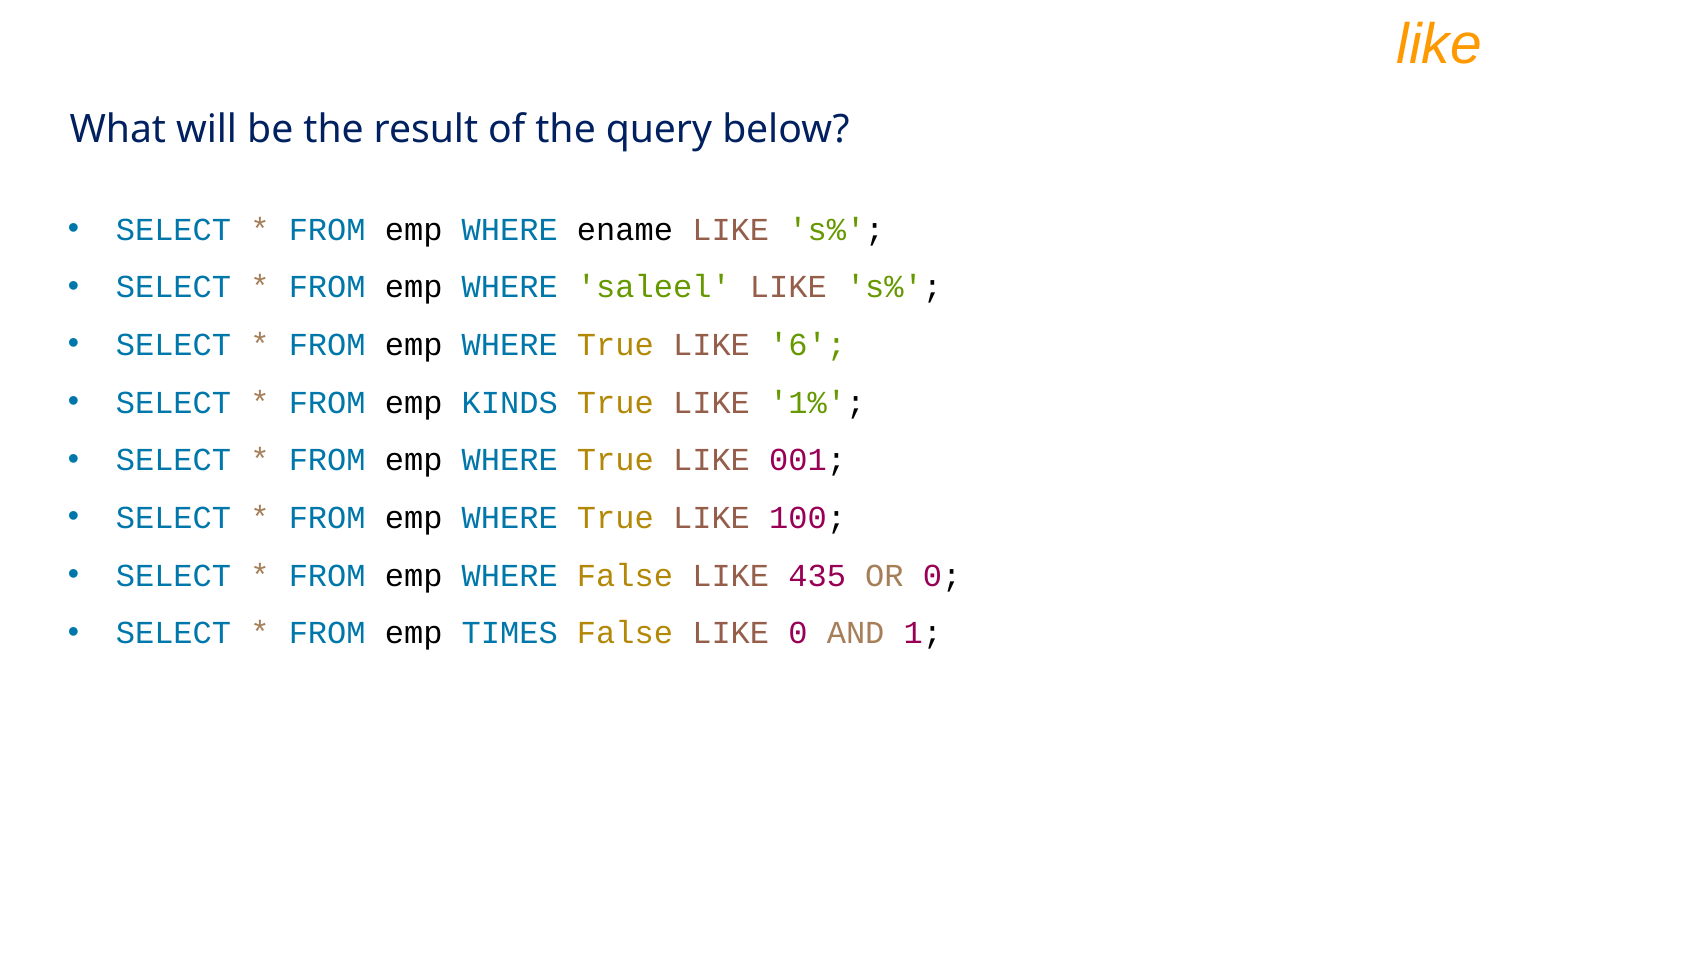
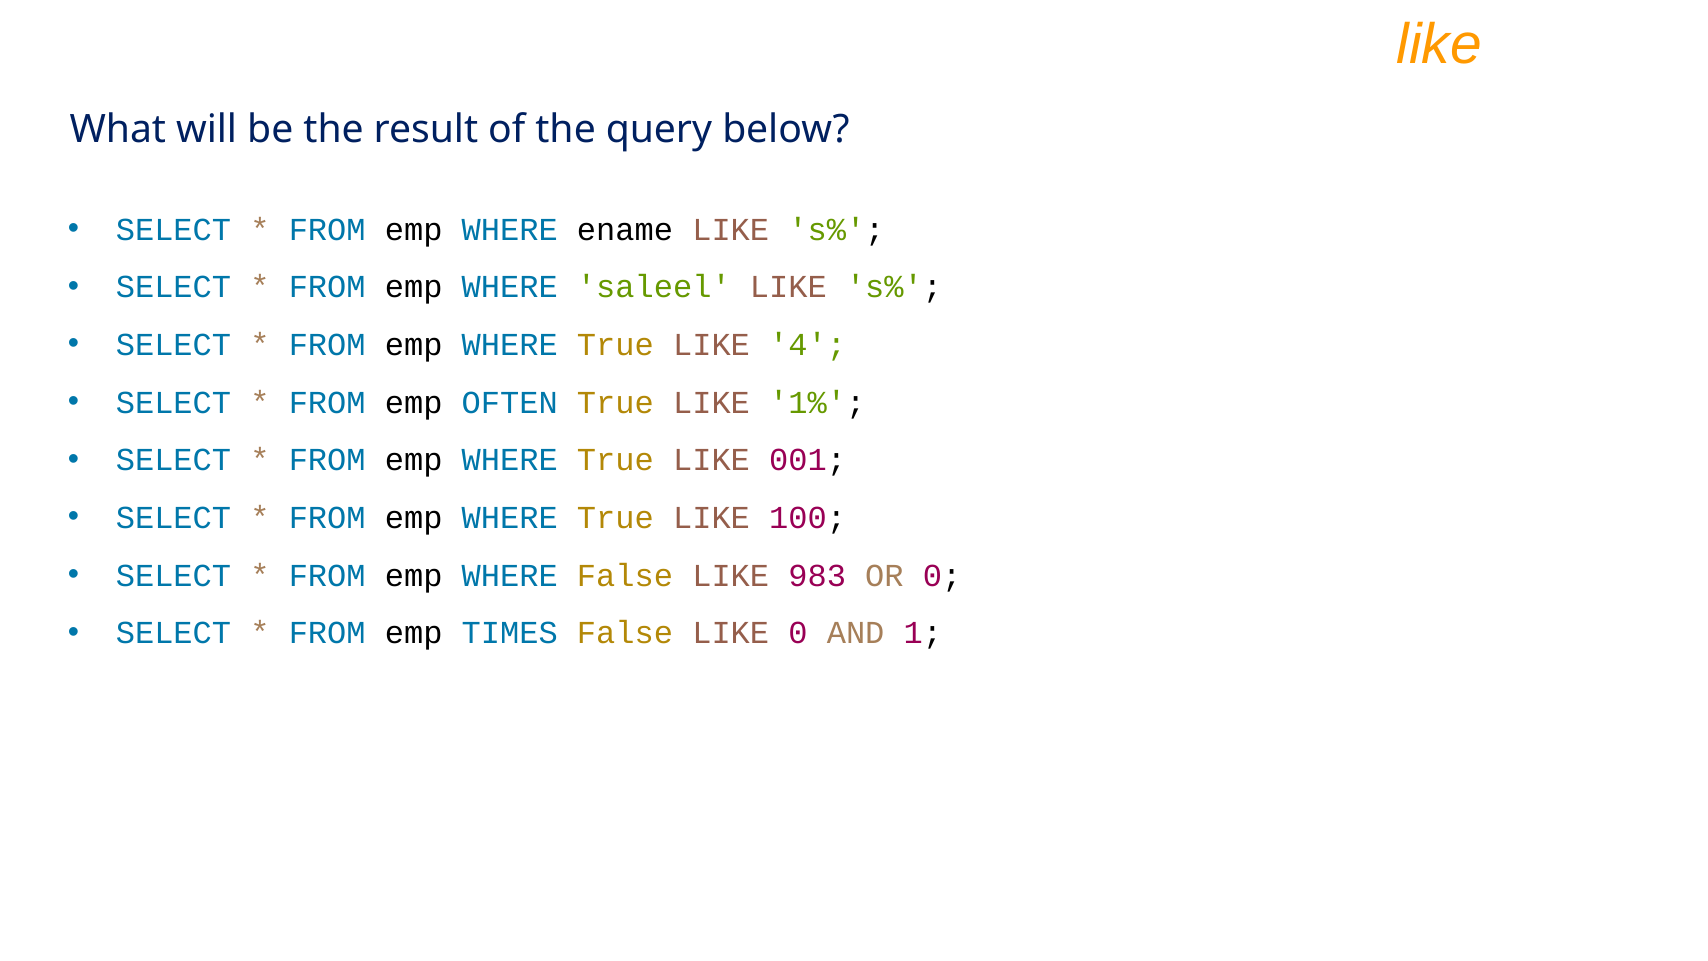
6: 6 -> 4
KINDS: KINDS -> OFTEN
435: 435 -> 983
